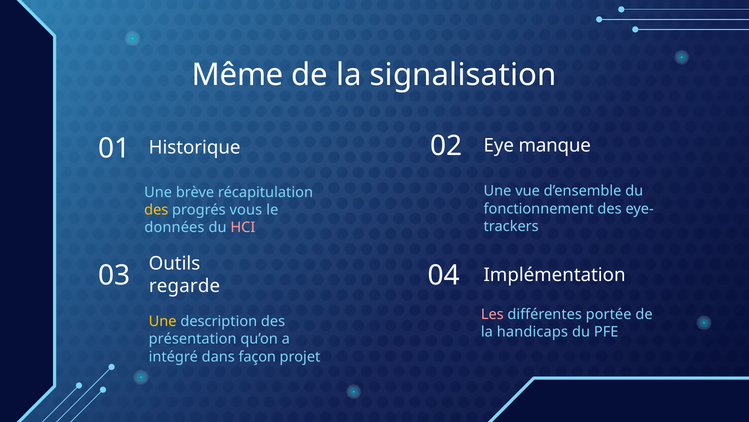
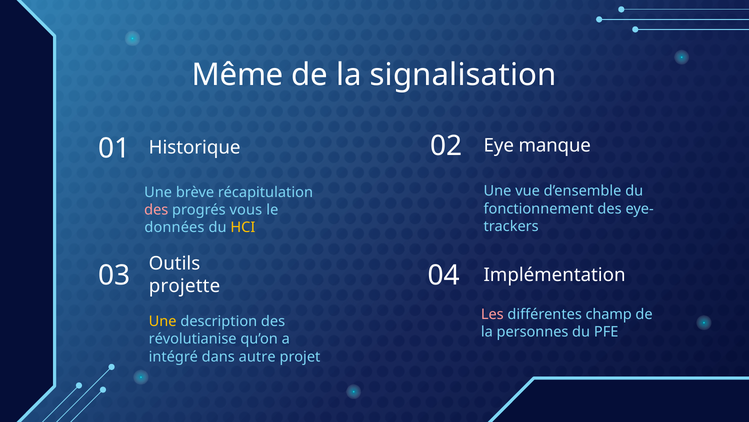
des at (156, 210) colour: yellow -> pink
HCI colour: pink -> yellow
regarde: regarde -> projette
portée: portée -> champ
handicaps: handicaps -> personnes
présentation: présentation -> révolutianise
façon: façon -> autre
